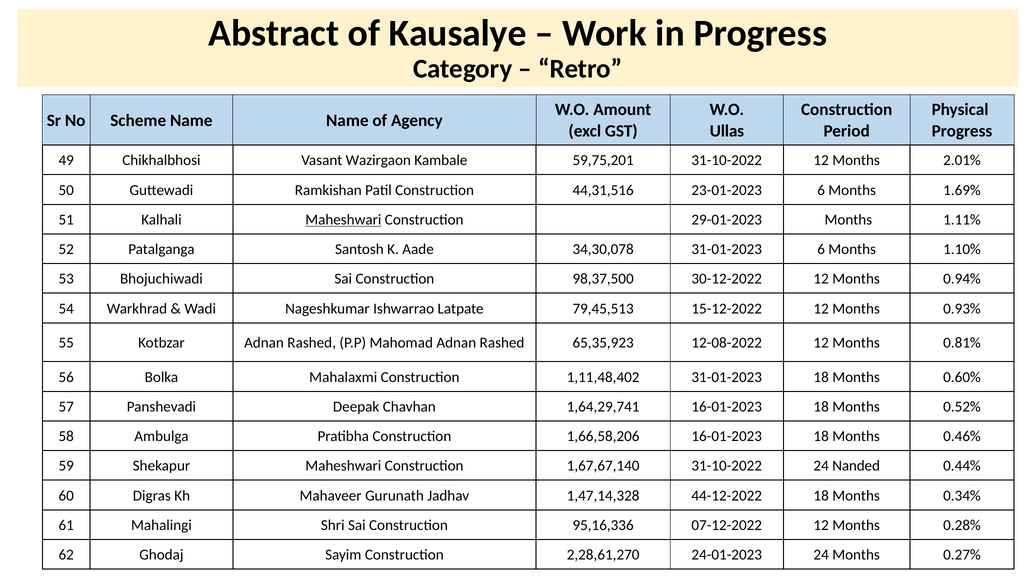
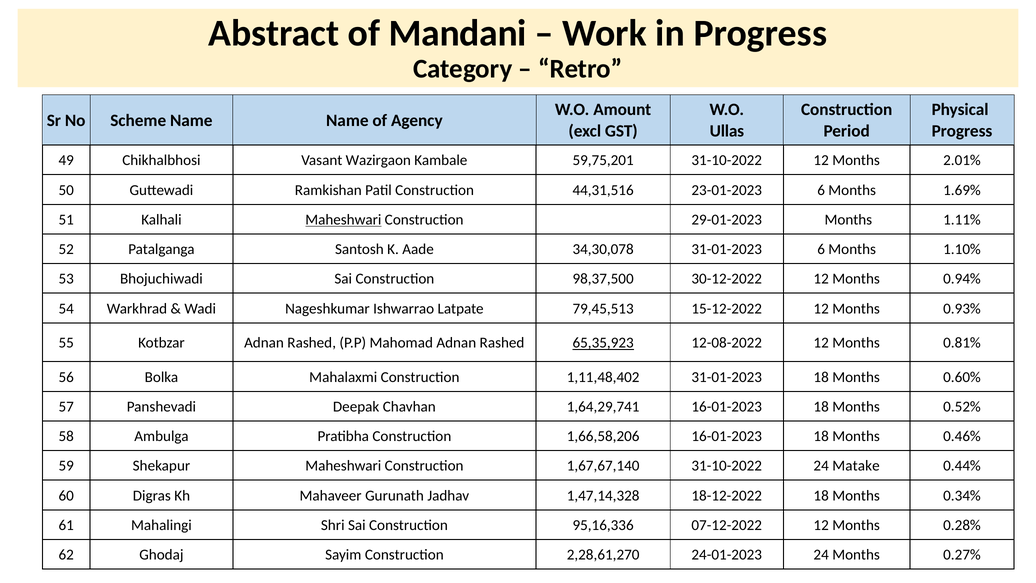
Kausalye: Kausalye -> Mandani
65,35,923 underline: none -> present
Nanded: Nanded -> Matake
44-12-2022: 44-12-2022 -> 18-12-2022
